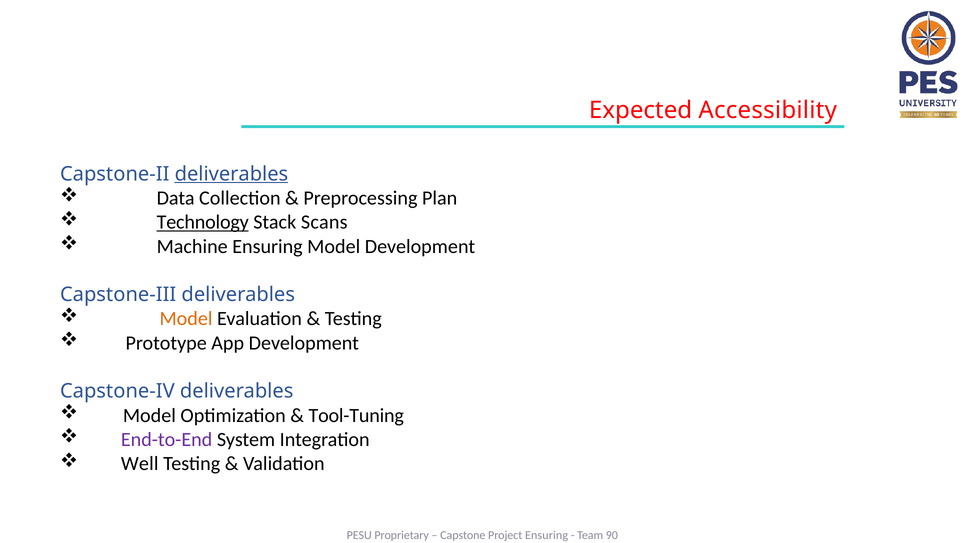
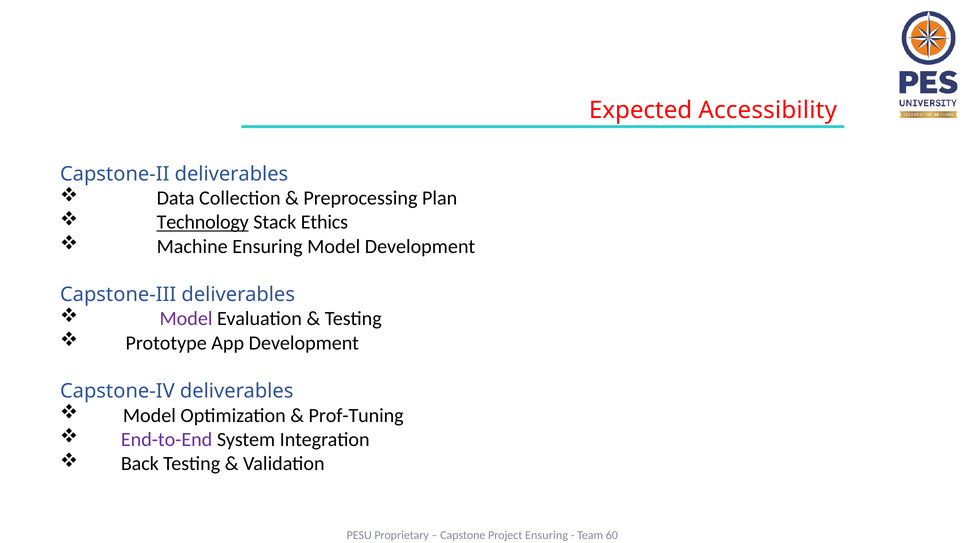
deliverables at (231, 174) underline: present -> none
Scans: Scans -> Ethics
Model at (186, 319) colour: orange -> purple
Tool-Tuning: Tool-Tuning -> Prof-Tuning
Well: Well -> Back
90: 90 -> 60
